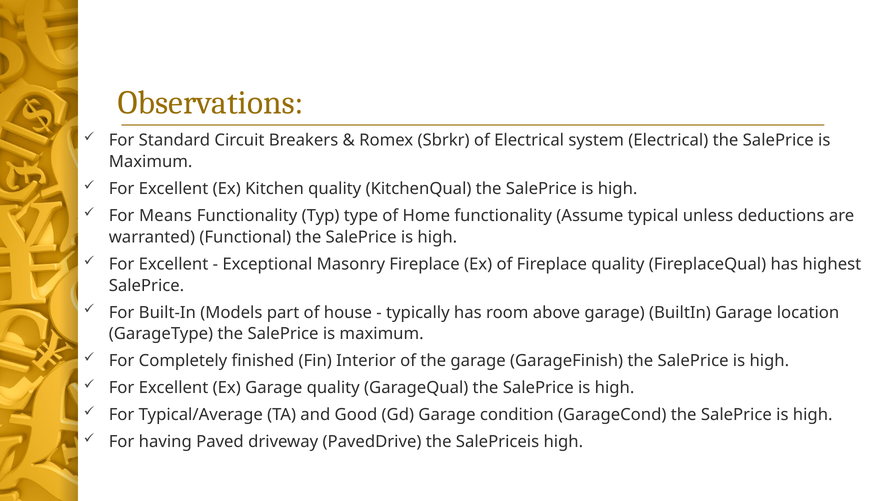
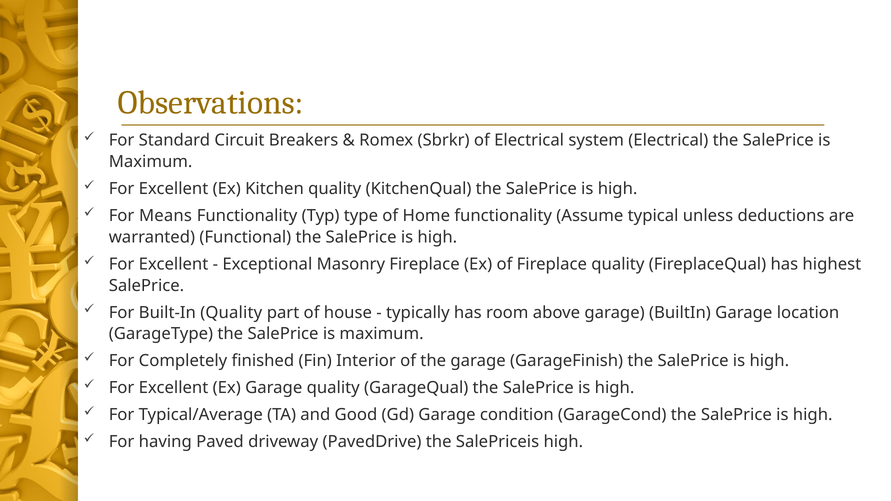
Built-In Models: Models -> Quality
